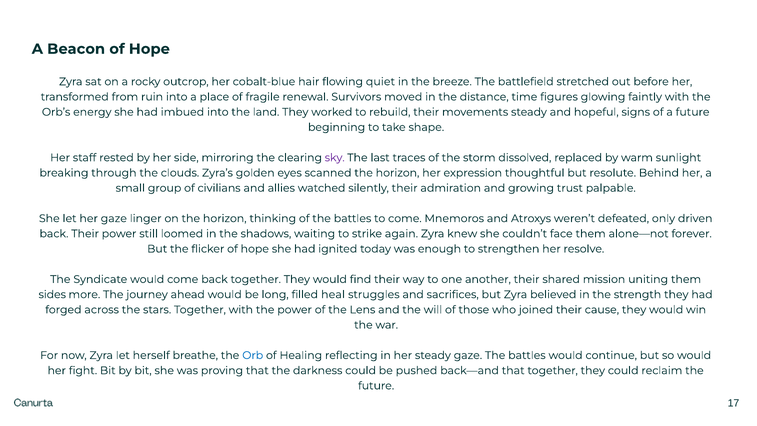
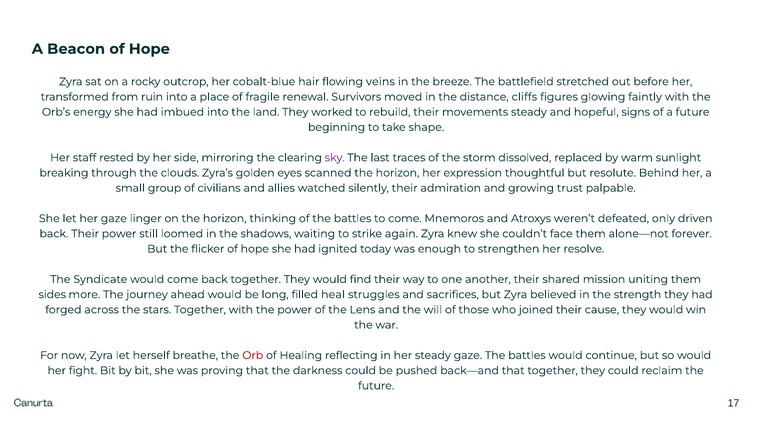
quiet: quiet -> veins
time: time -> cliffs
Orb colour: blue -> red
